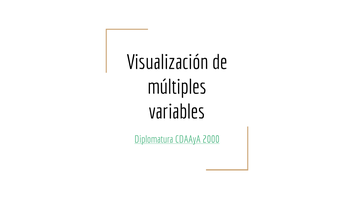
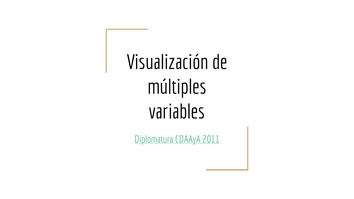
2000: 2000 -> 2011
